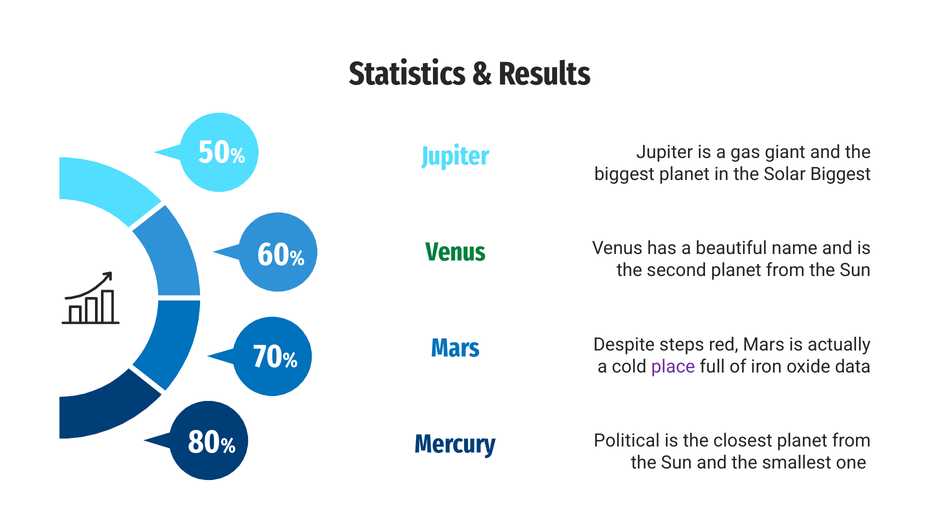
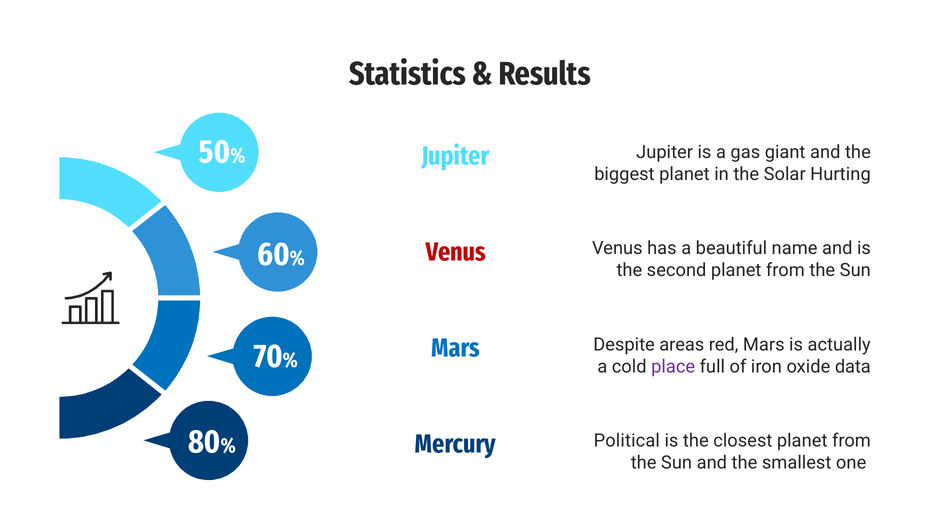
Solar Biggest: Biggest -> Hurting
Venus at (456, 252) colour: green -> red
steps: steps -> areas
